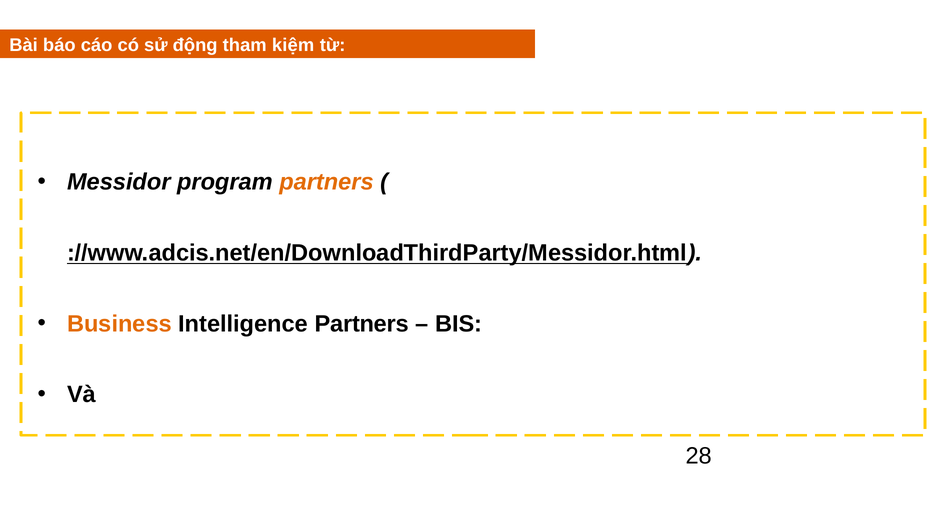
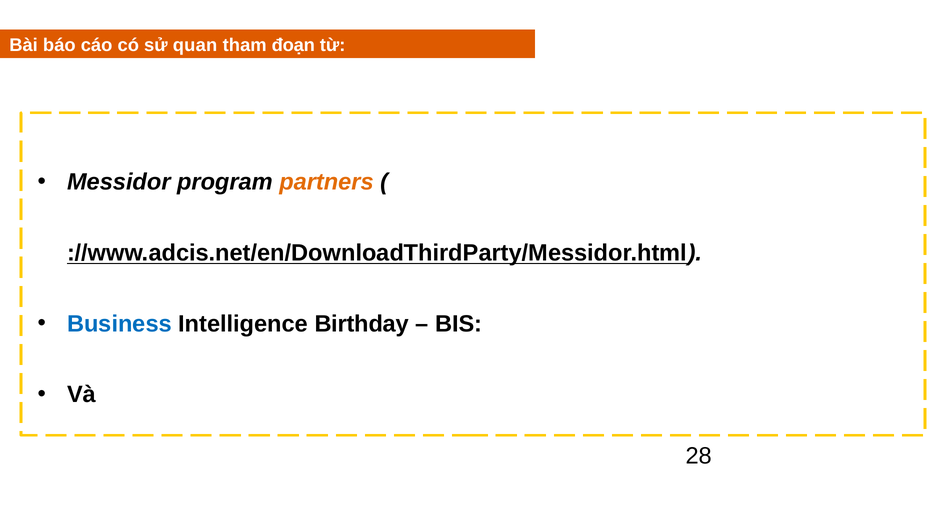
động: động -> quan
kiệm: kiệm -> đoạn
Business colour: orange -> blue
Intelligence Partners: Partners -> Birthday
